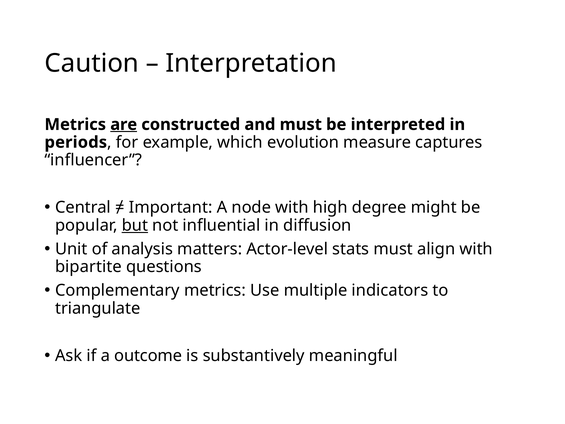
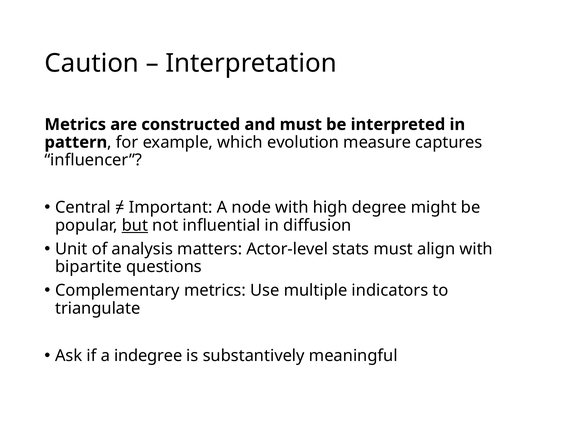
are underline: present -> none
periods: periods -> pattern
outcome: outcome -> indegree
